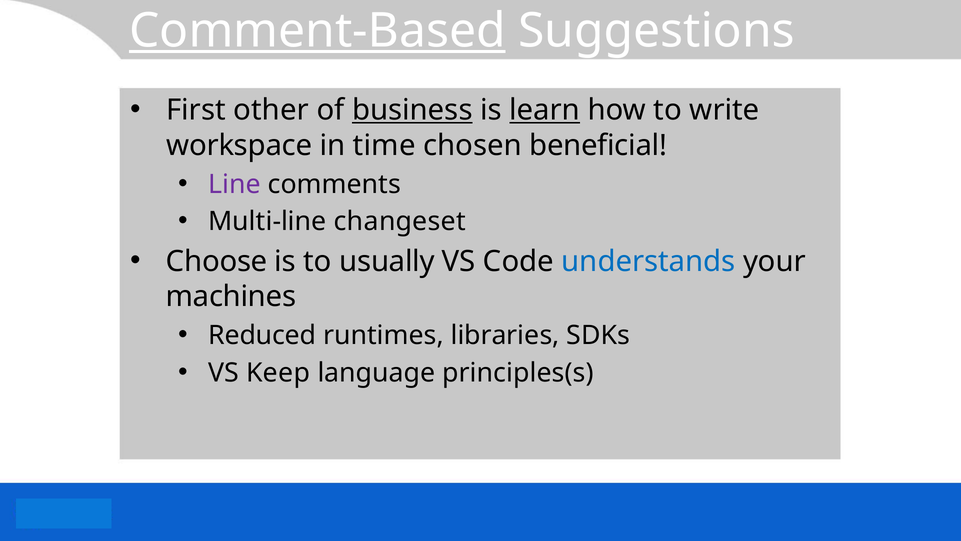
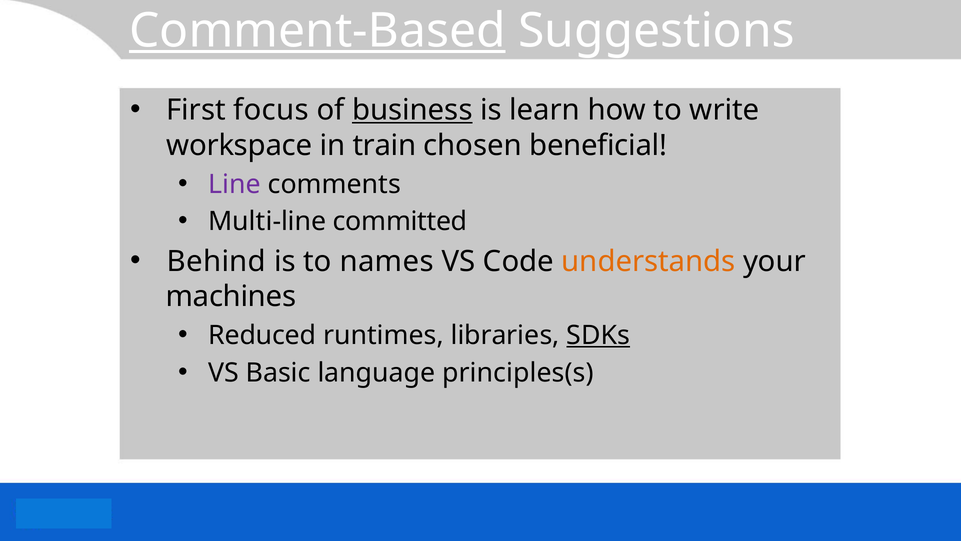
other: other -> focus
learn underline: present -> none
time: time -> train
changeset: changeset -> committed
Choose: Choose -> Behind
usually: usually -> names
understands colour: blue -> orange
SDKs underline: none -> present
Keep: Keep -> Basic
